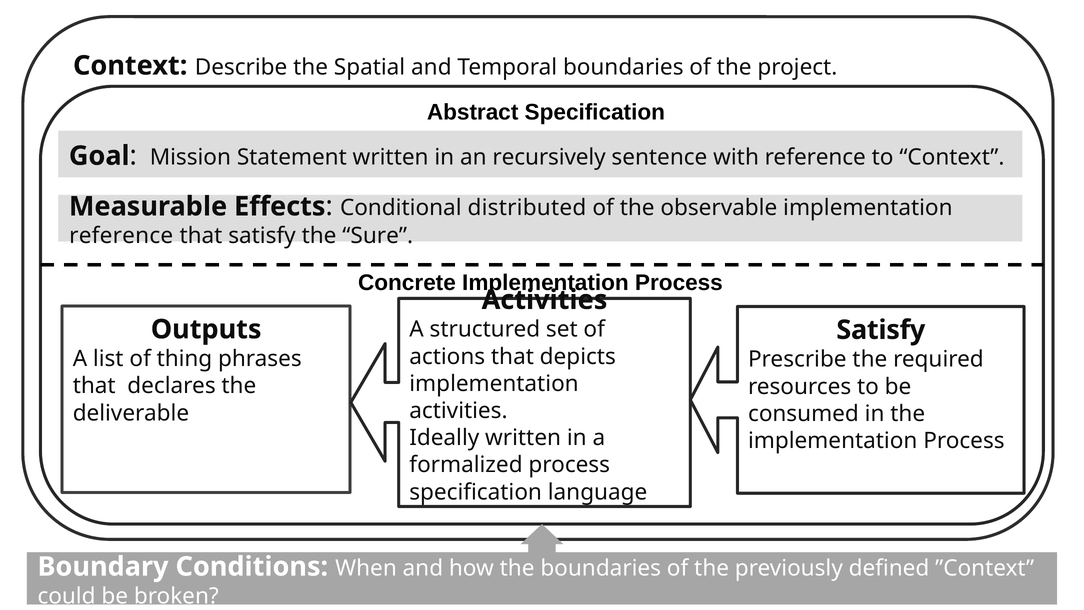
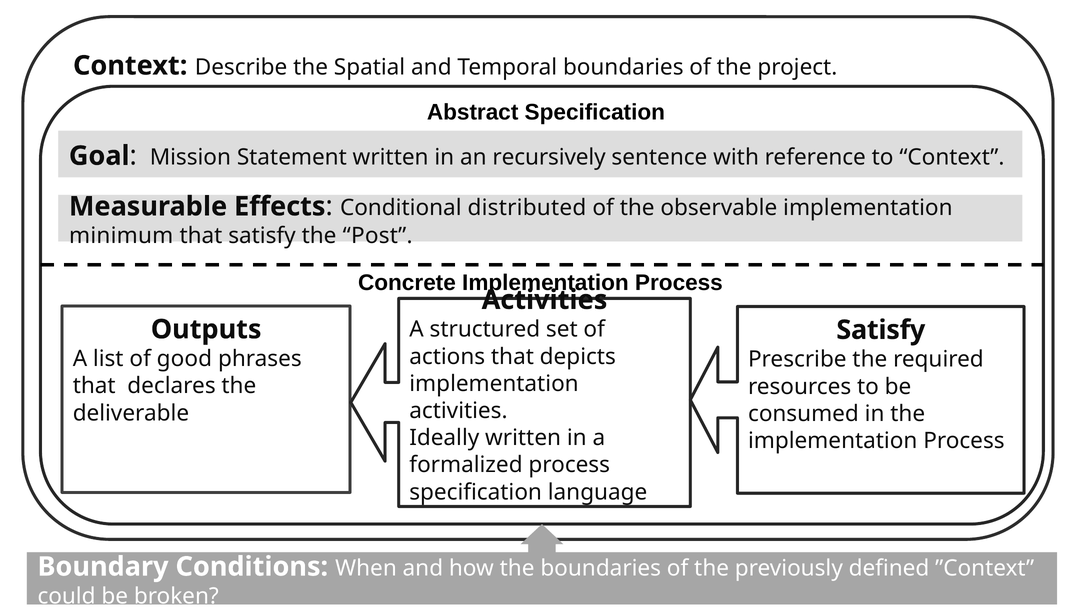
reference at (121, 236): reference -> minimum
Sure: Sure -> Post
thing: thing -> good
